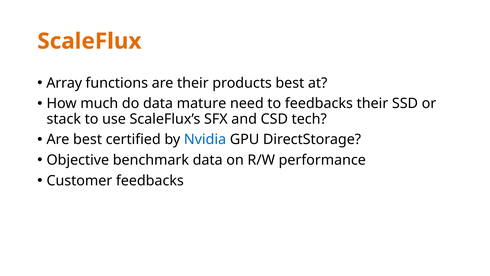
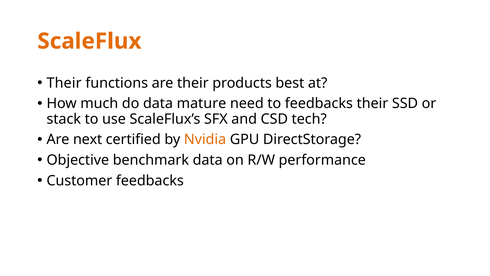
Array at (64, 83): Array -> Their
Are best: best -> next
Nvidia colour: blue -> orange
